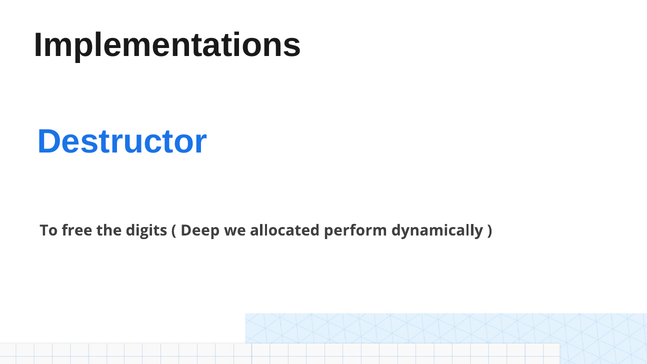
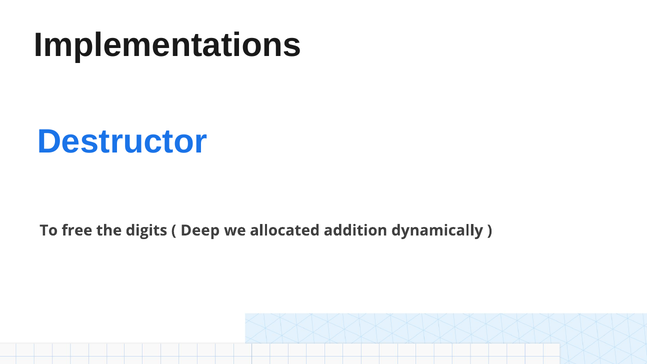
perform: perform -> addition
